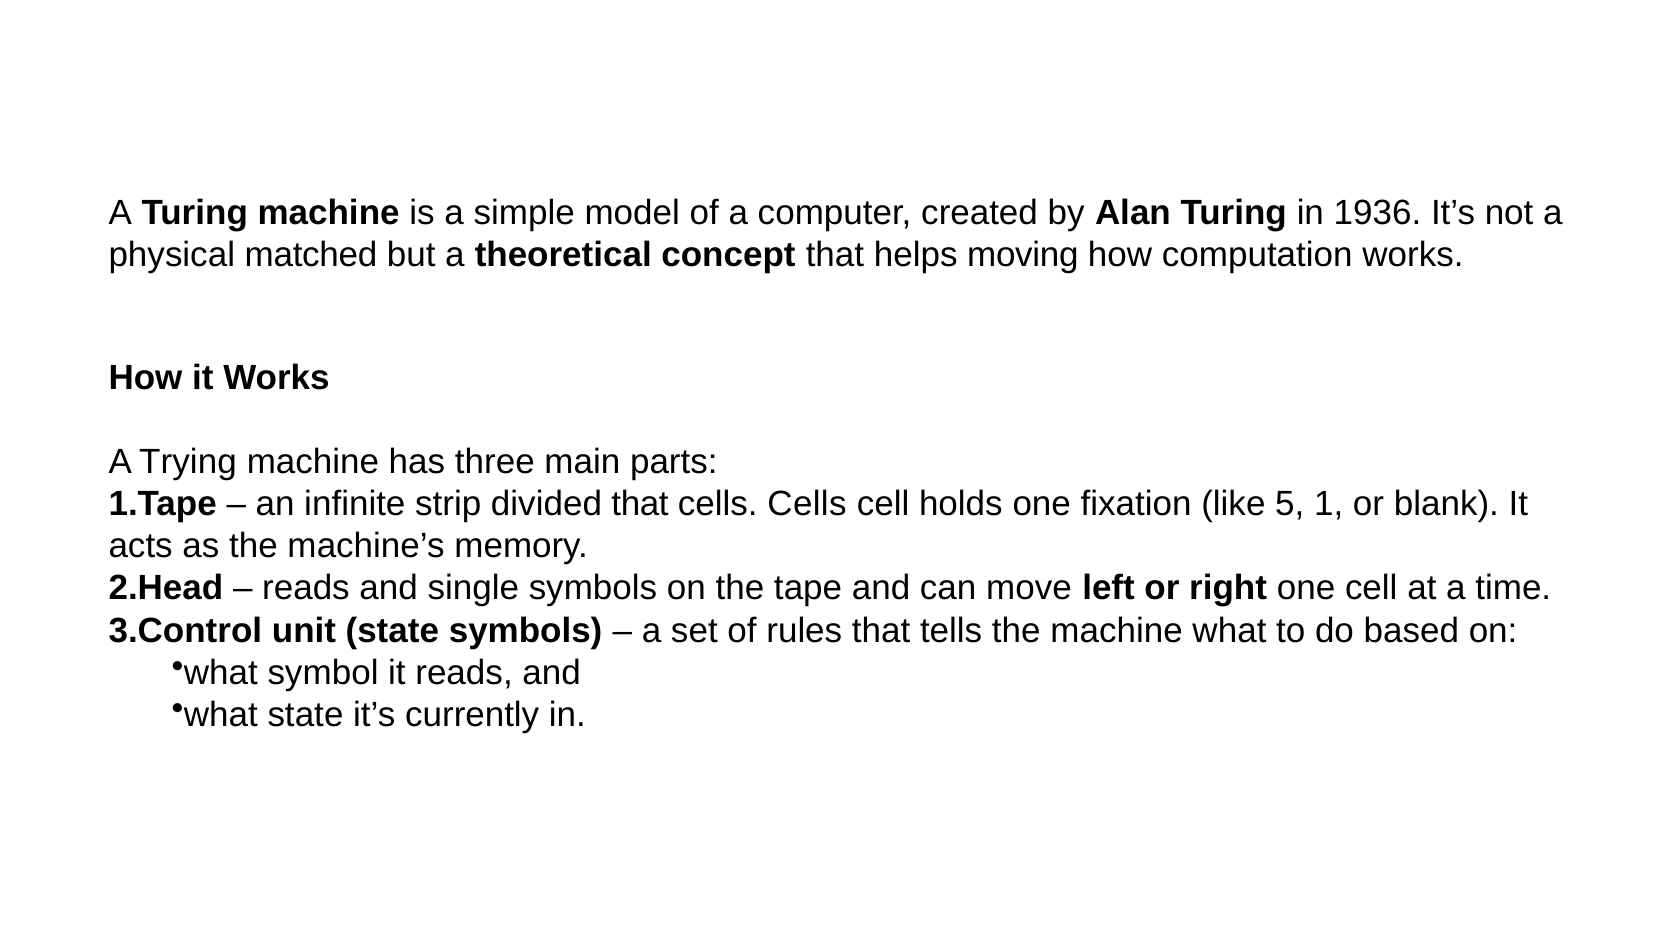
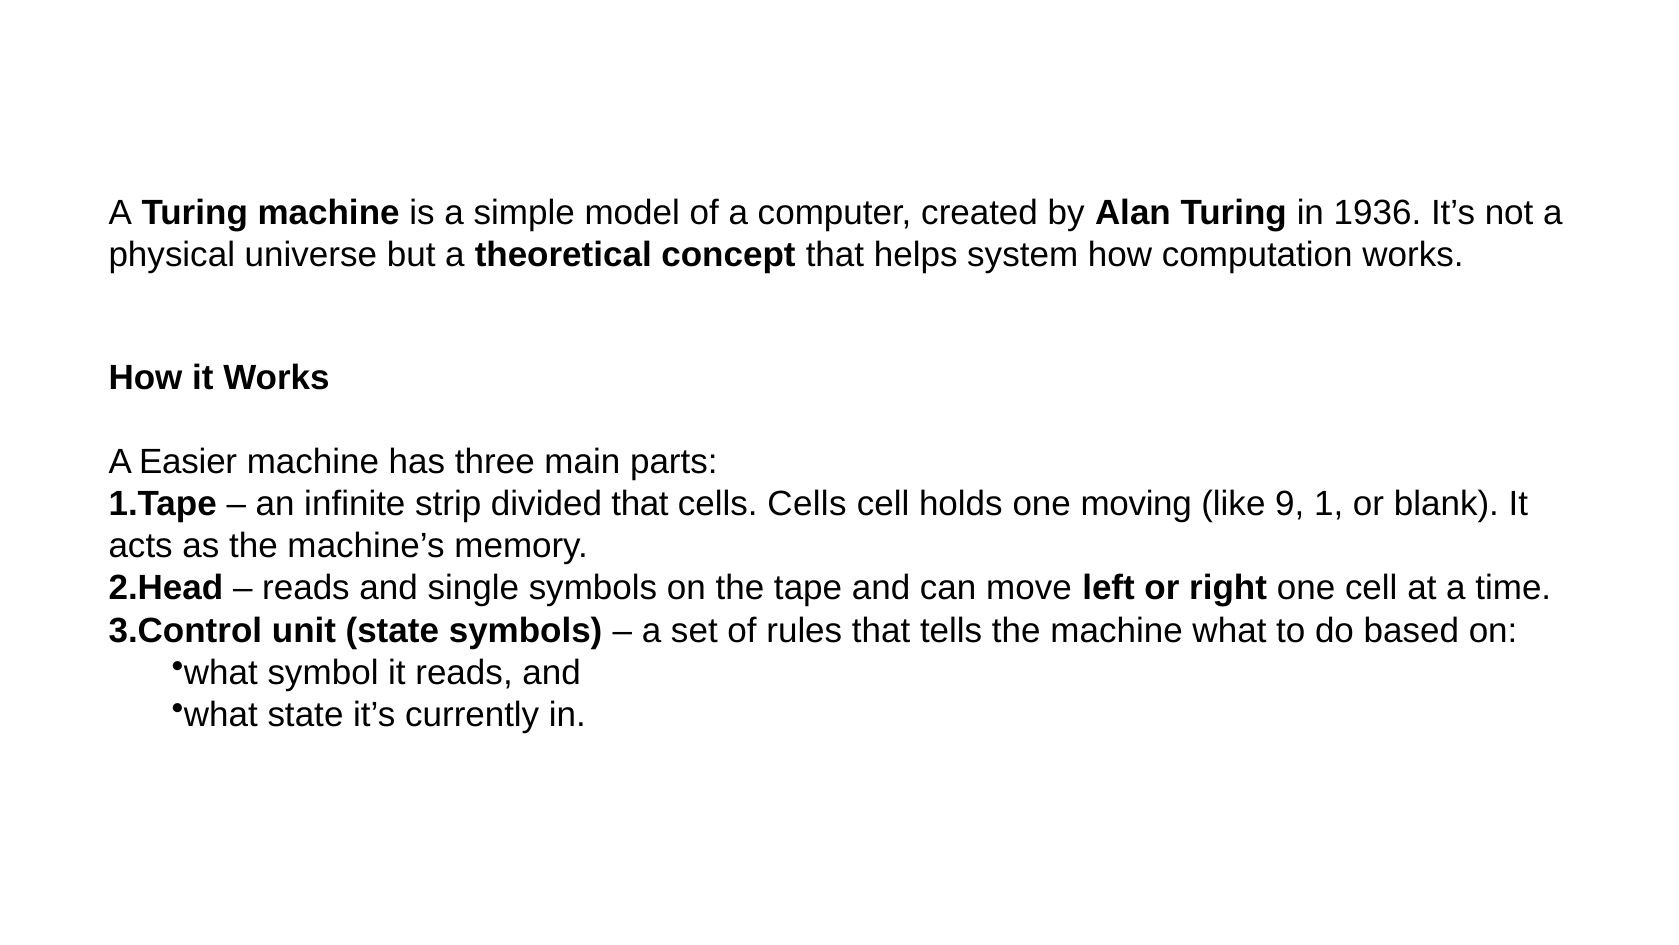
matched: matched -> universe
moving: moving -> system
Trying: Trying -> Easier
fixation: fixation -> moving
5: 5 -> 9
